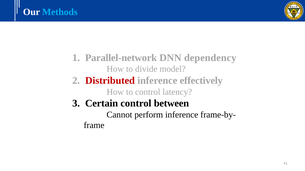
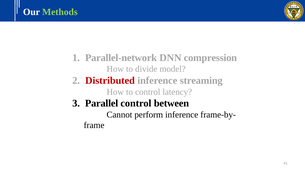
Methods colour: light blue -> light green
dependency: dependency -> compression
effectively: effectively -> streaming
Certain: Certain -> Parallel
